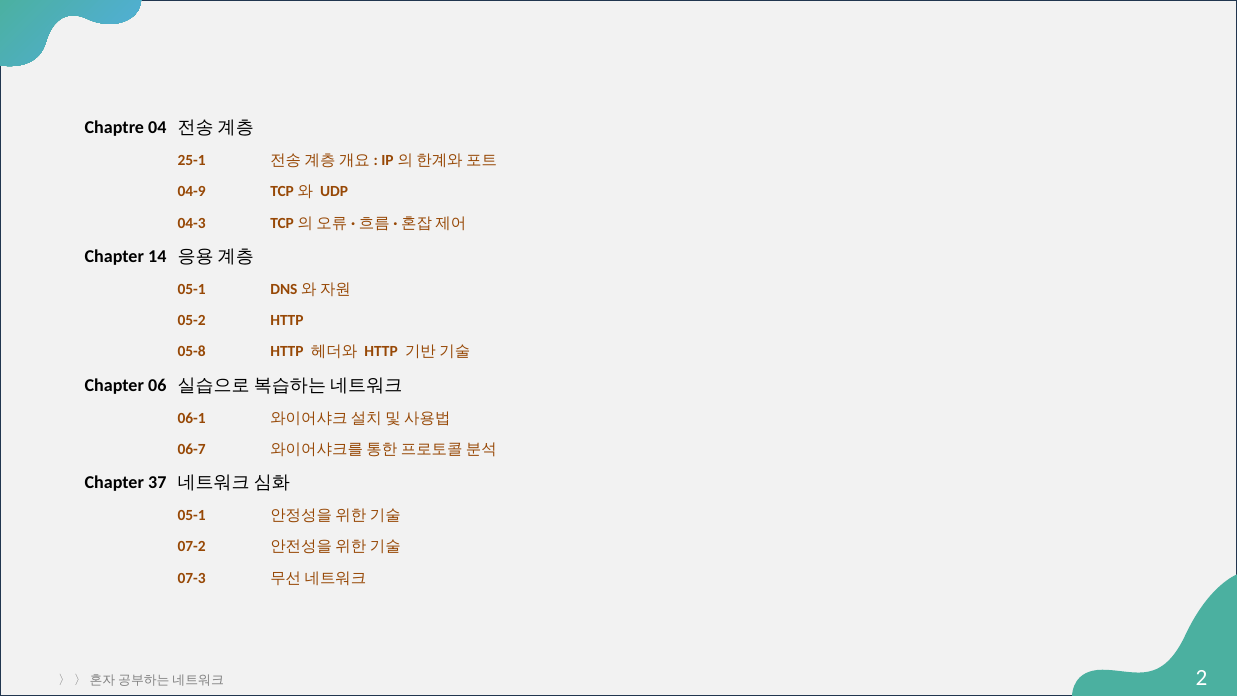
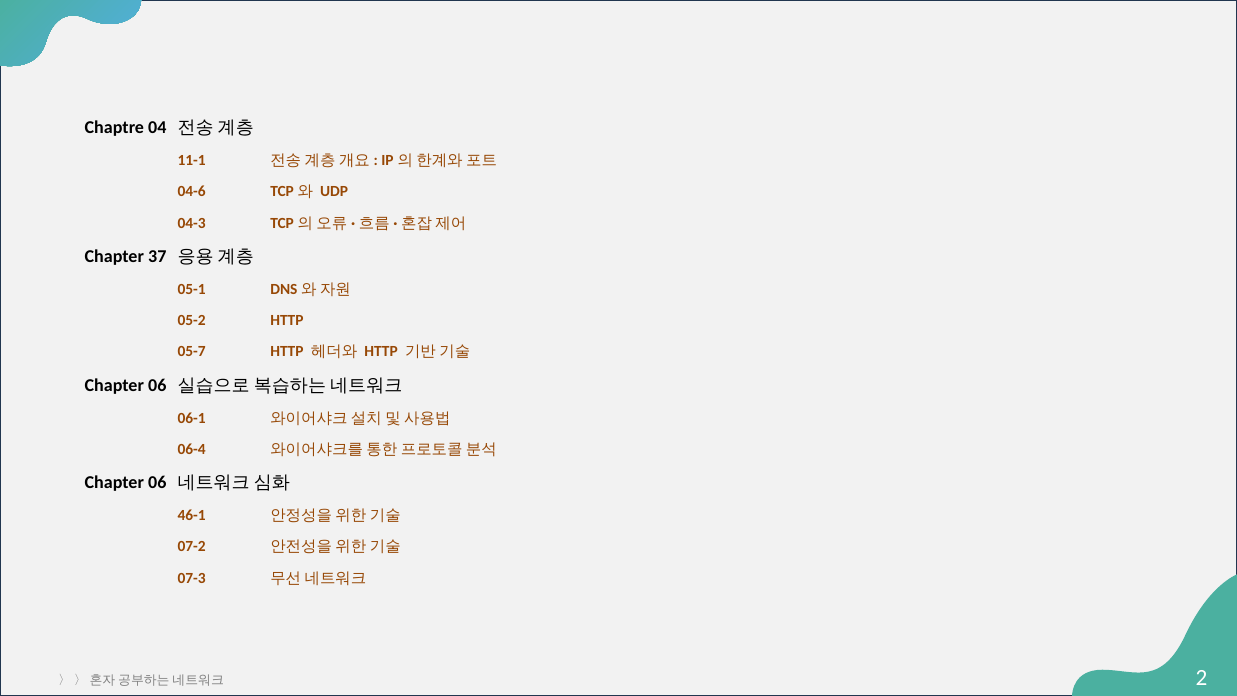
25-1: 25-1 -> 11-1
04-9: 04-9 -> 04-6
14: 14 -> 37
05-8: 05-8 -> 05-7
06-7: 06-7 -> 06-4
37 at (157, 482): 37 -> 06
05-1 at (192, 515): 05-1 -> 46-1
